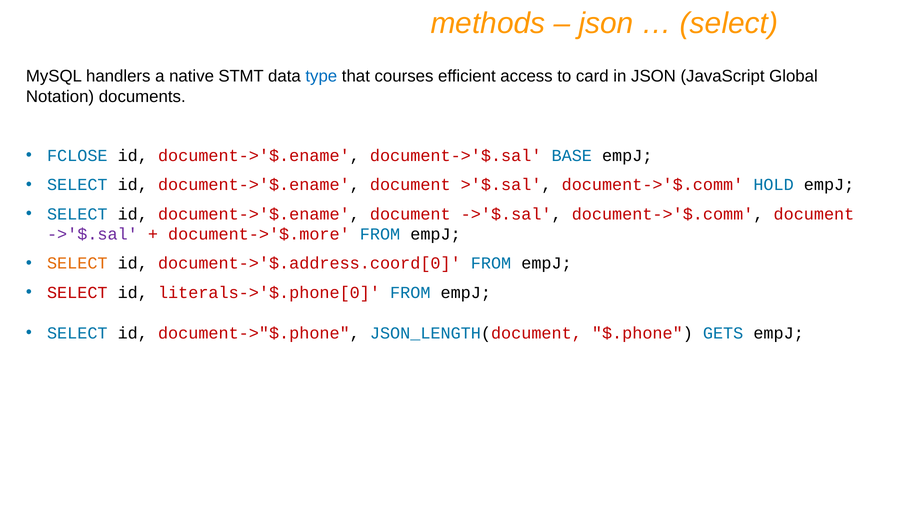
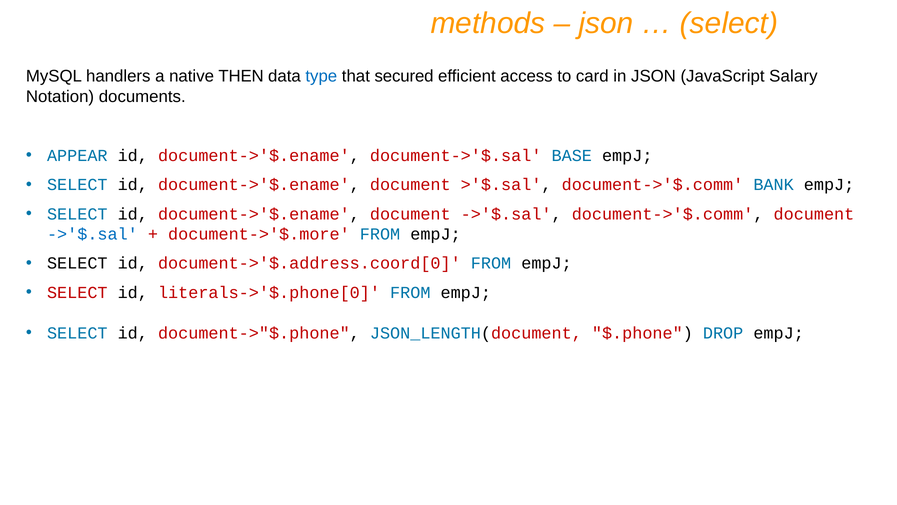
STMT: STMT -> THEN
courses: courses -> secured
Global: Global -> Salary
FCLOSE: FCLOSE -> APPEAR
HOLD: HOLD -> BANK
->'$.sal at (92, 234) colour: purple -> blue
SELECT at (77, 263) colour: orange -> black
GETS: GETS -> DROP
